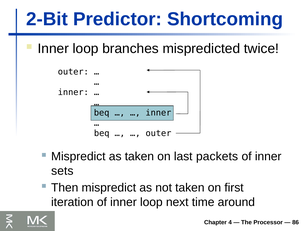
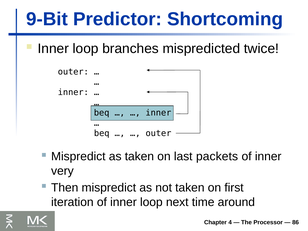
2-Bit: 2-Bit -> 9-Bit
sets: sets -> very
